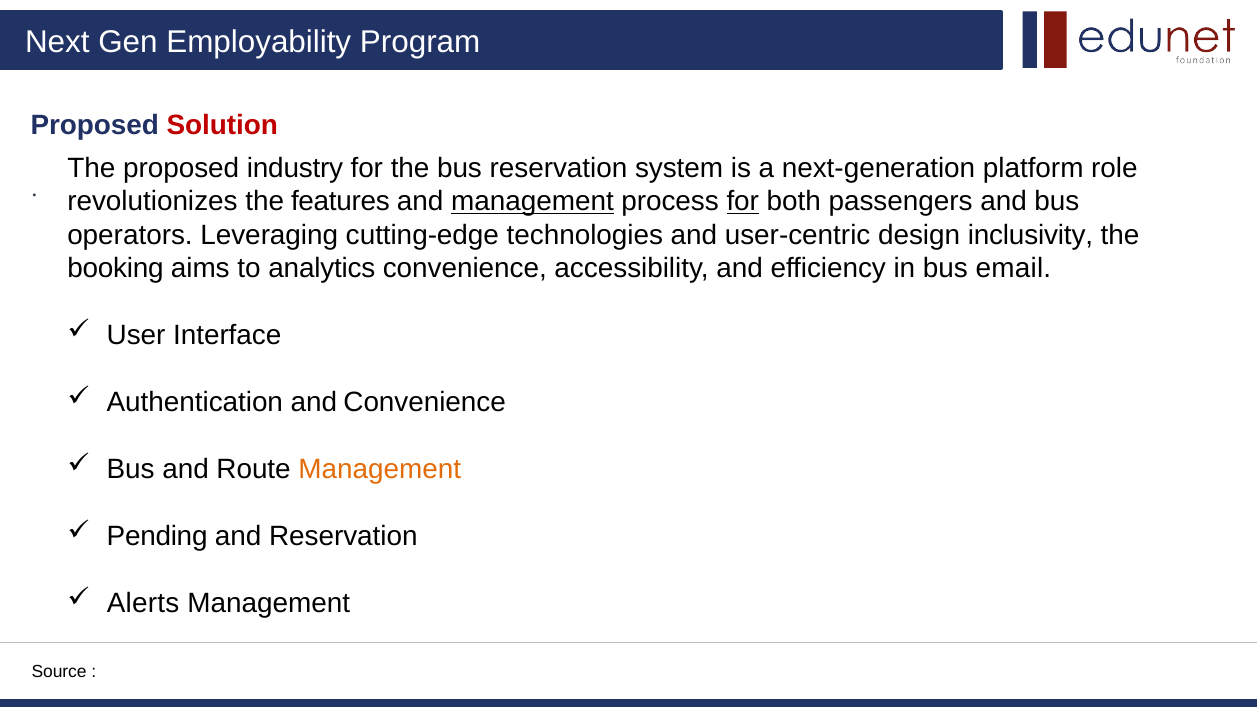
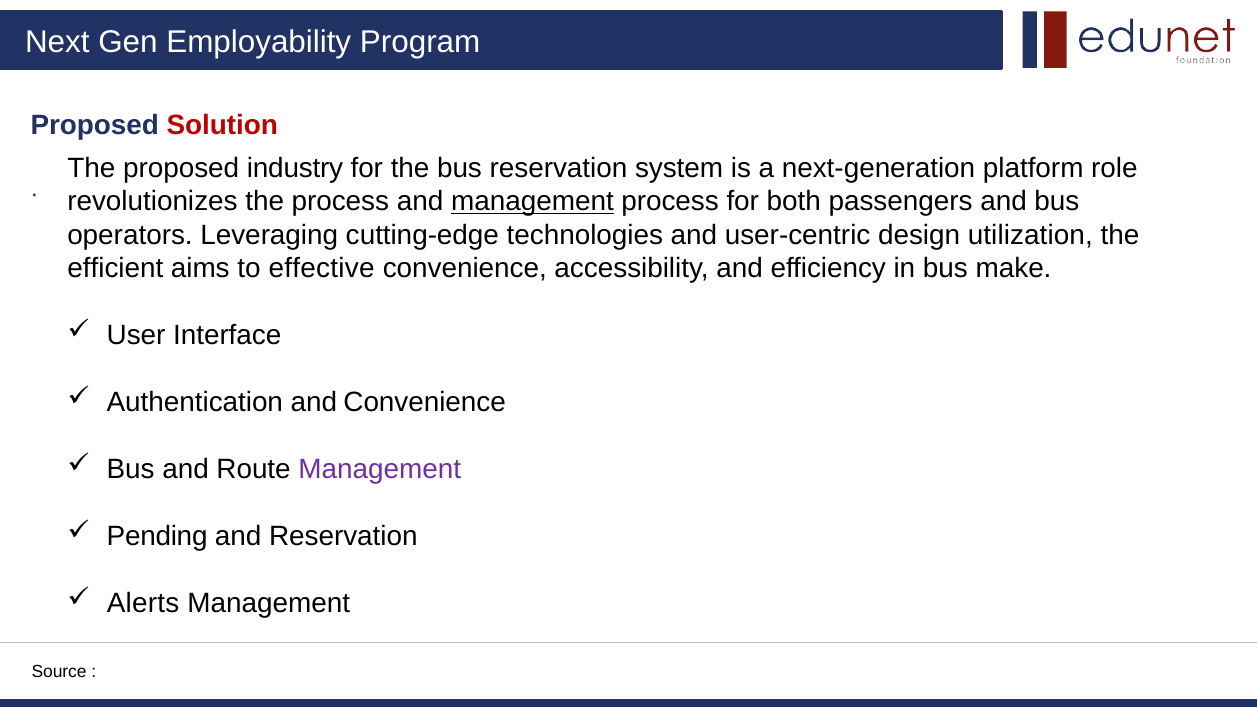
the features: features -> process
for at (743, 202) underline: present -> none
inclusivity: inclusivity -> utilization
booking: booking -> efficient
analytics: analytics -> effective
email: email -> make
Management at (380, 470) colour: orange -> purple
